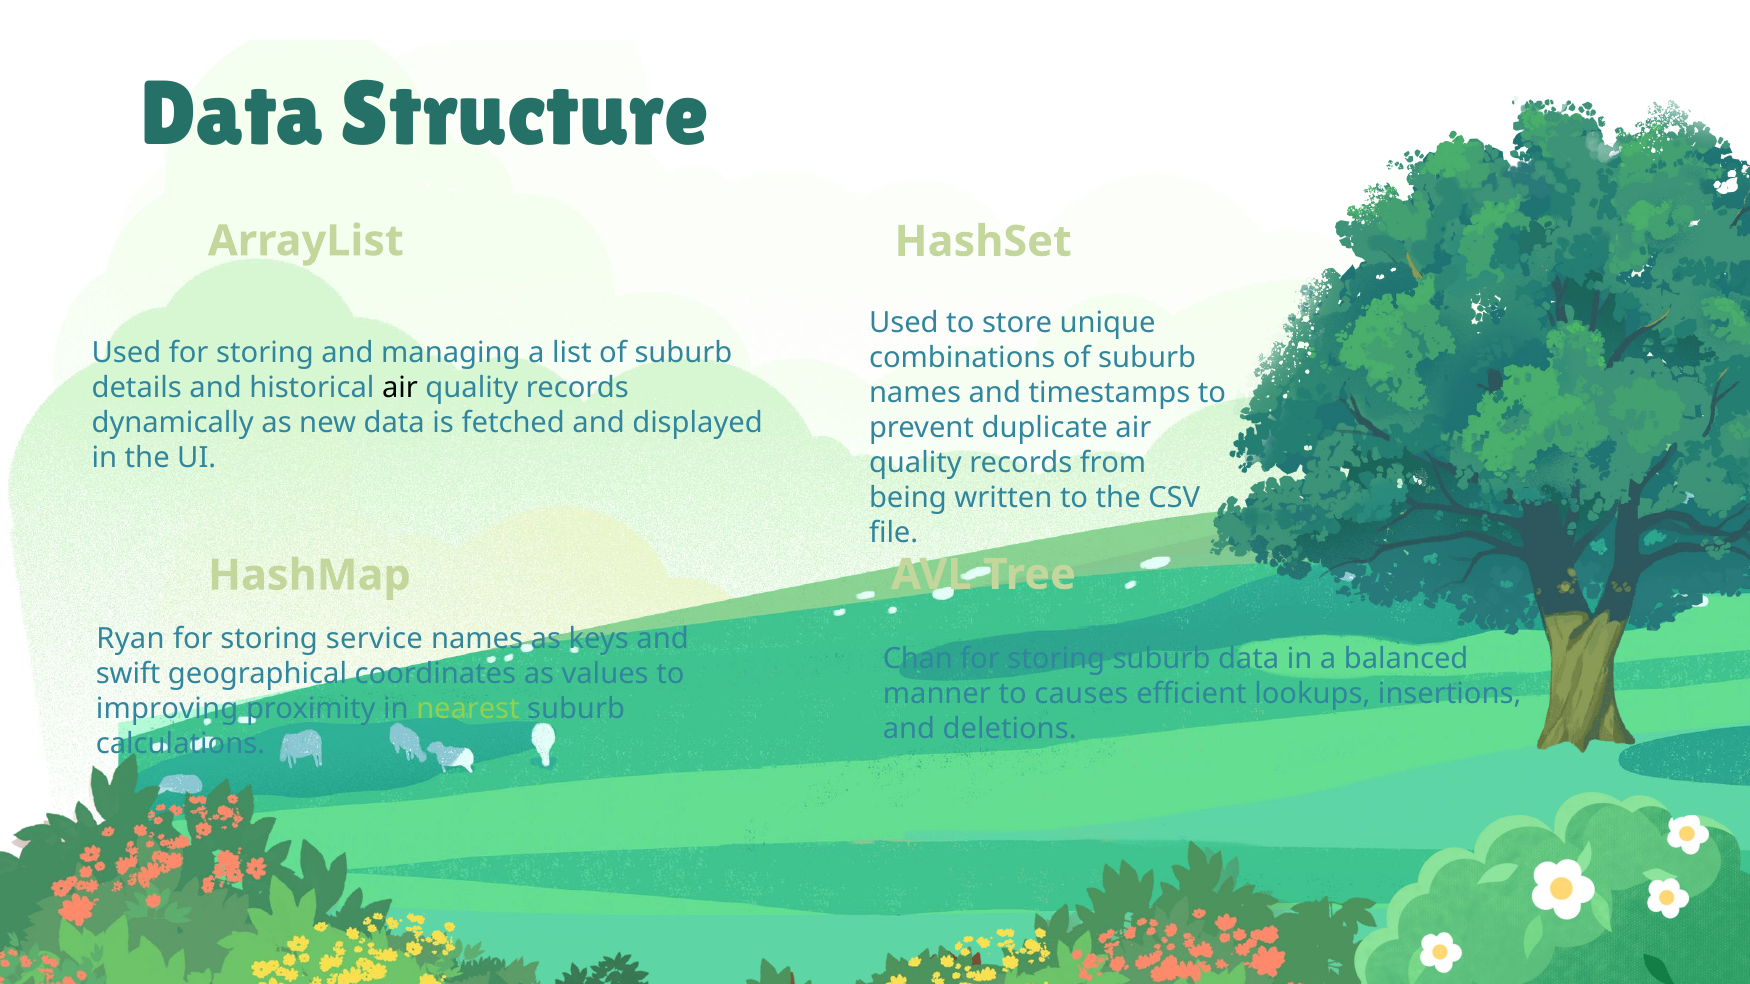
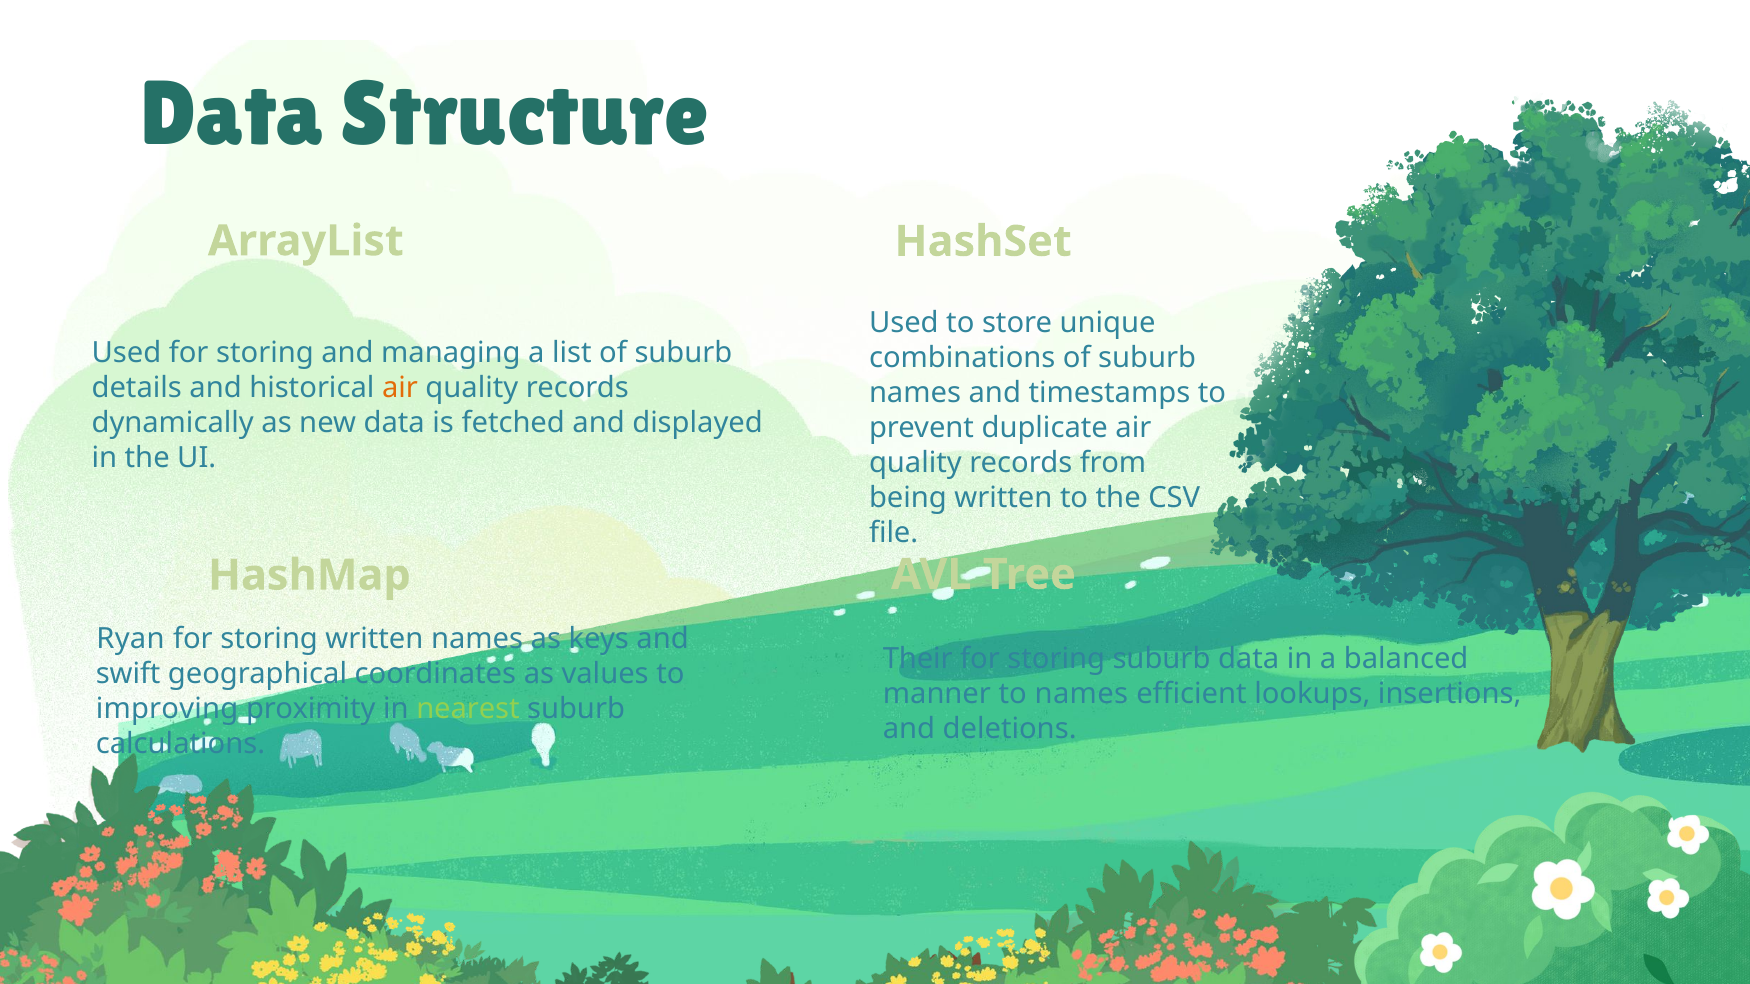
air at (400, 388) colour: black -> orange
storing service: service -> written
Chan: Chan -> Their
to causes: causes -> names
